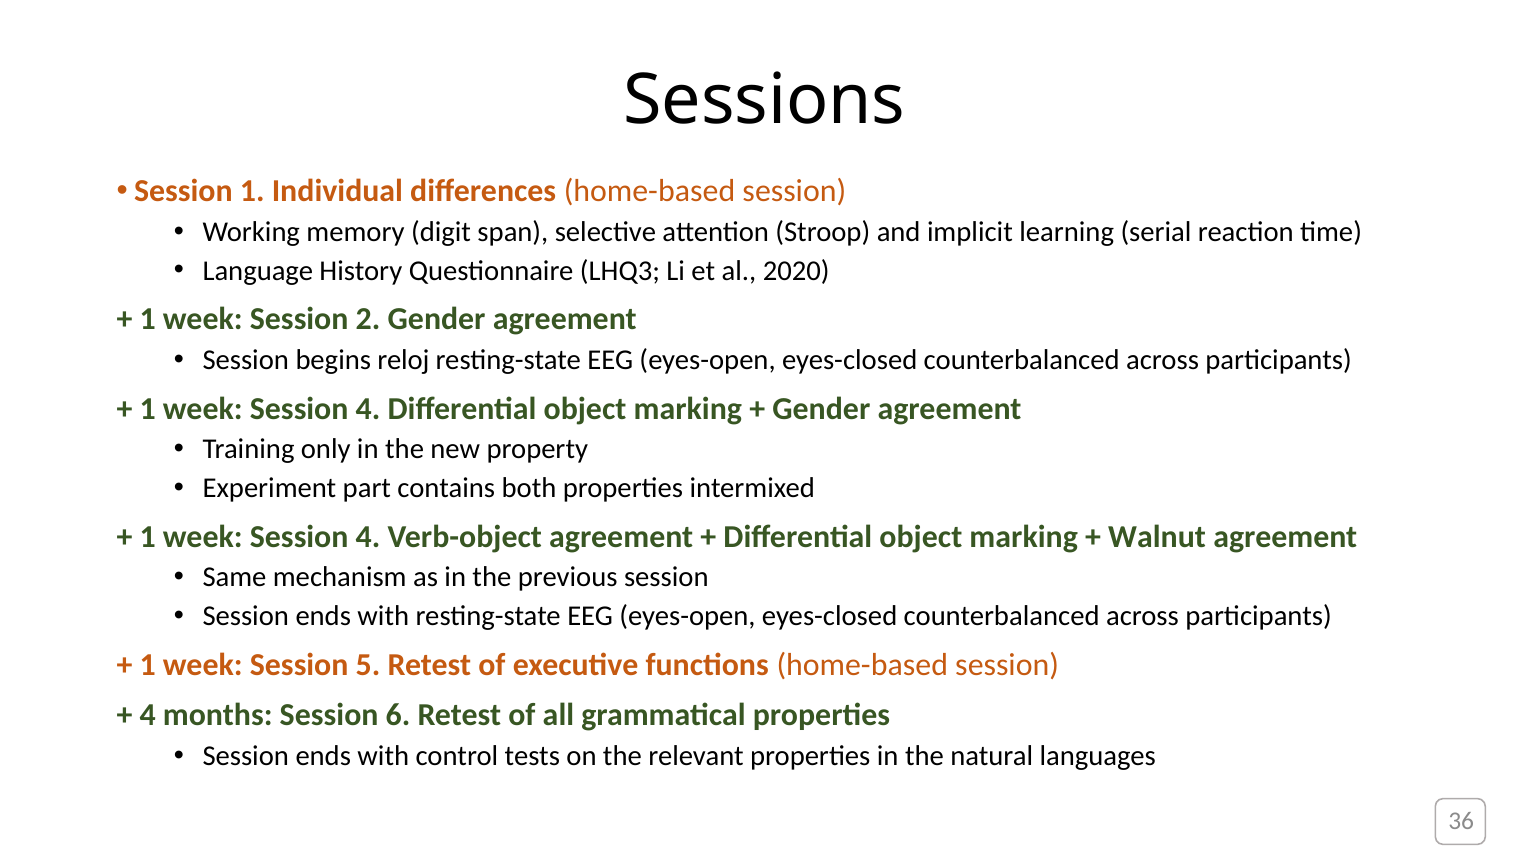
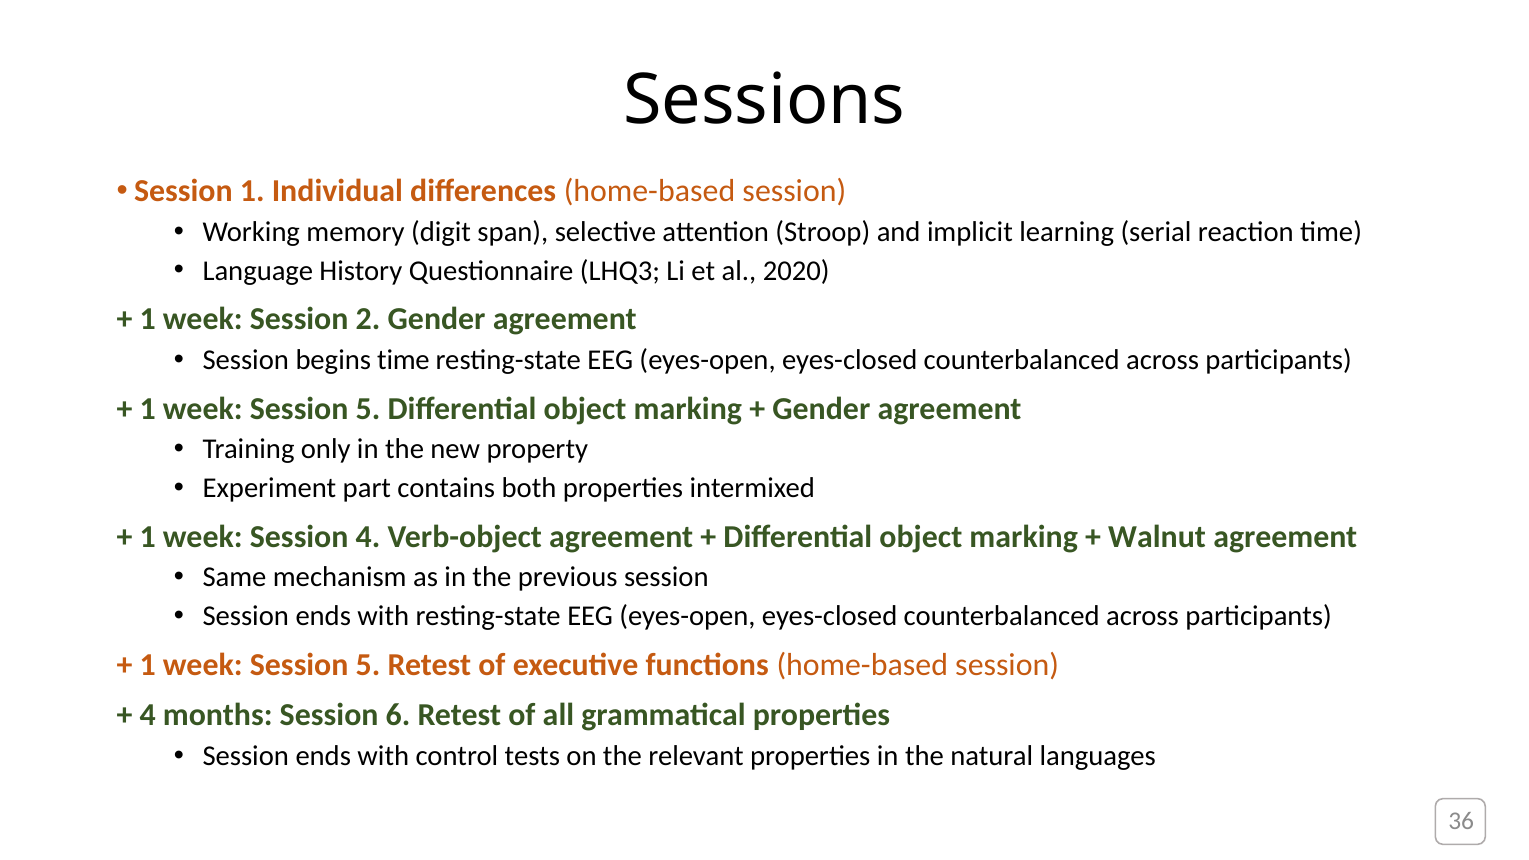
begins reloj: reloj -> time
4 at (368, 409): 4 -> 5
